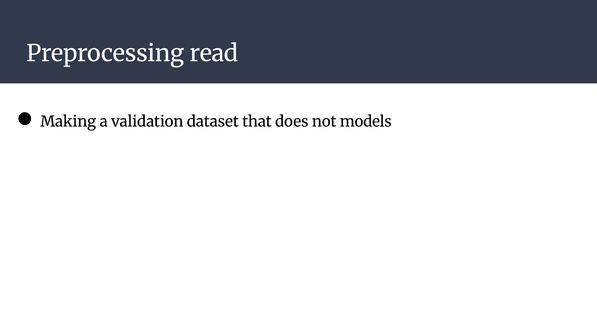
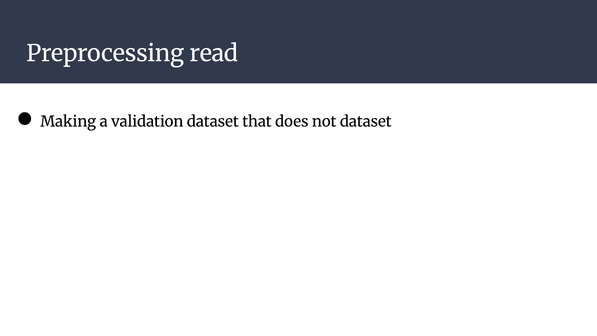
not models: models -> dataset
